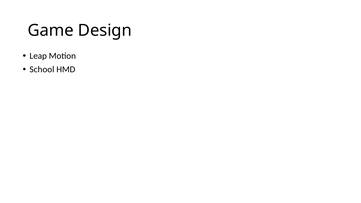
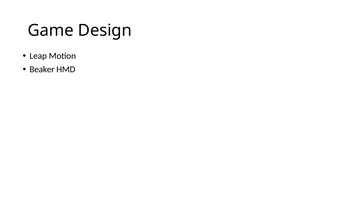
School: School -> Beaker
